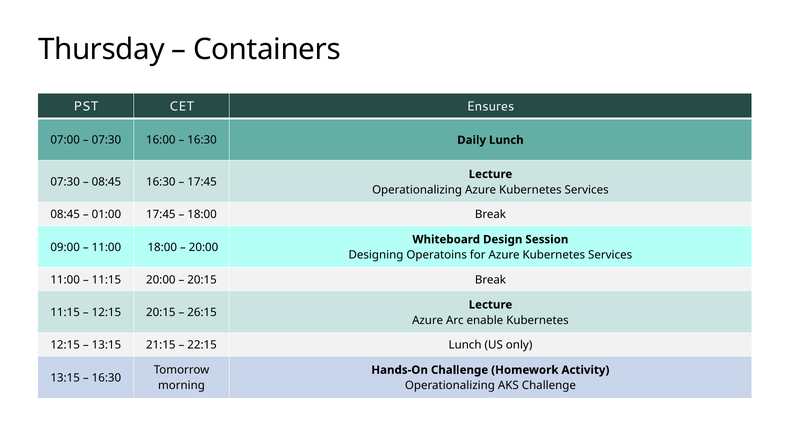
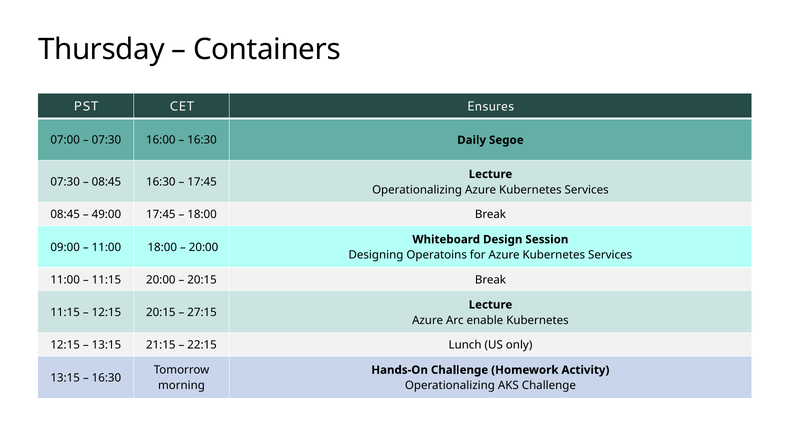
Daily Lunch: Lunch -> Segoe
01:00: 01:00 -> 49:00
26:15: 26:15 -> 27:15
